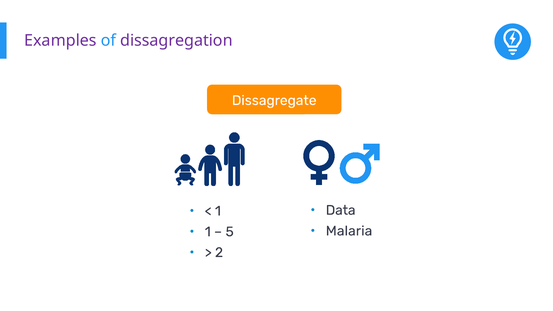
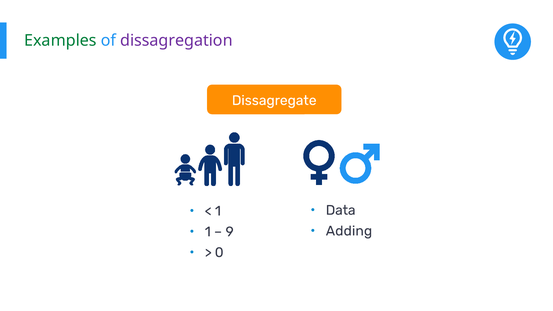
Examples colour: purple -> green
Malaria: Malaria -> Adding
5: 5 -> 9
2: 2 -> 0
